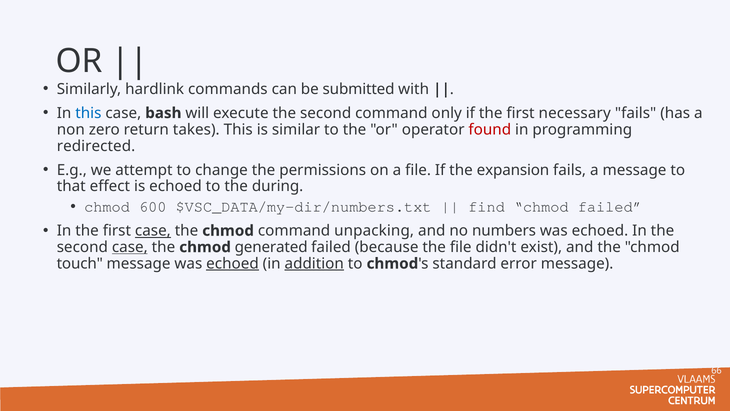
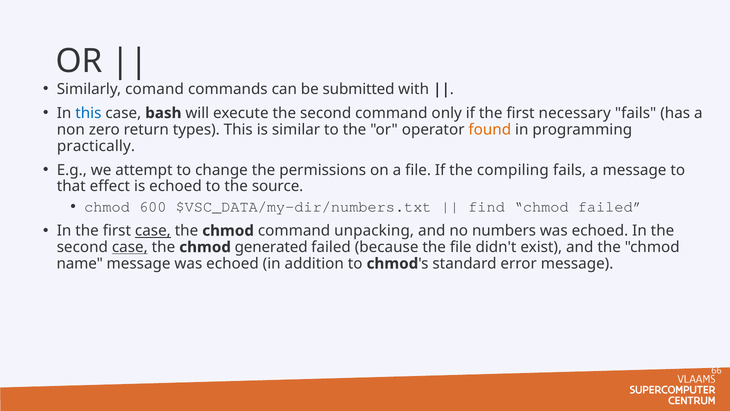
hardlink: hardlink -> comand
takes: takes -> types
found colour: red -> orange
redirected: redirected -> practically
expansion: expansion -> compiling
during: during -> source
touch: touch -> name
echoed at (232, 263) underline: present -> none
addition underline: present -> none
